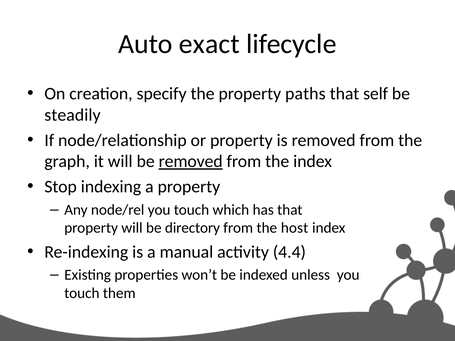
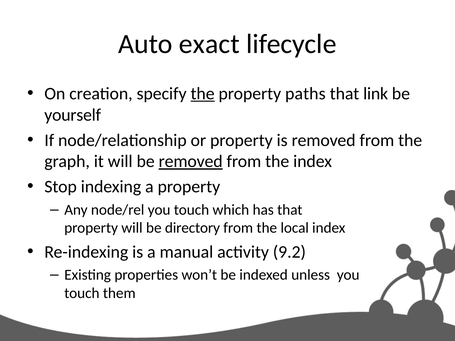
the at (203, 94) underline: none -> present
self: self -> link
steadily: steadily -> yourself
host: host -> local
4.4: 4.4 -> 9.2
